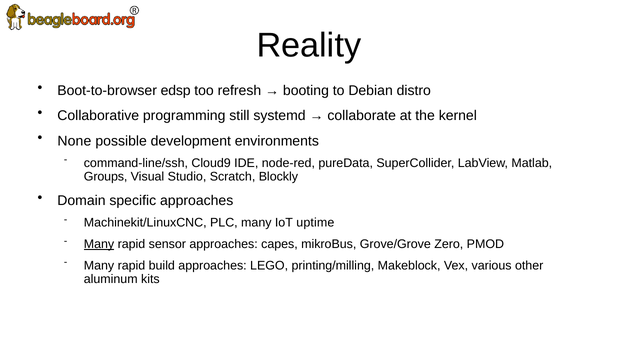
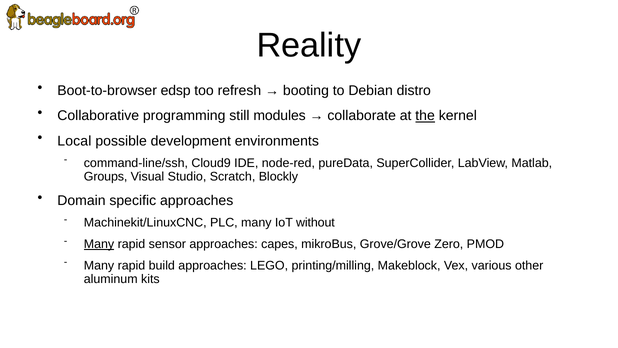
systemd: systemd -> modules
the underline: none -> present
None: None -> Local
uptime: uptime -> without
